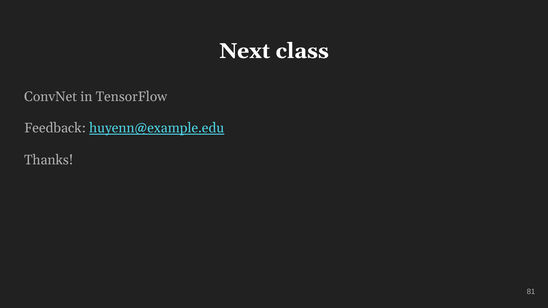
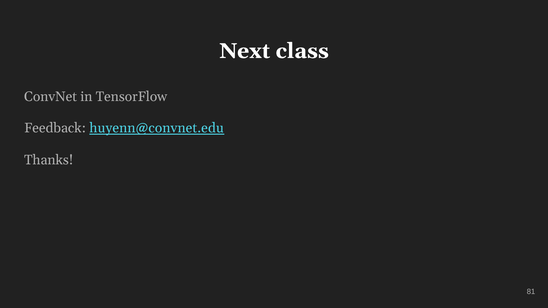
huyenn@example.edu: huyenn@example.edu -> huyenn@convnet.edu
